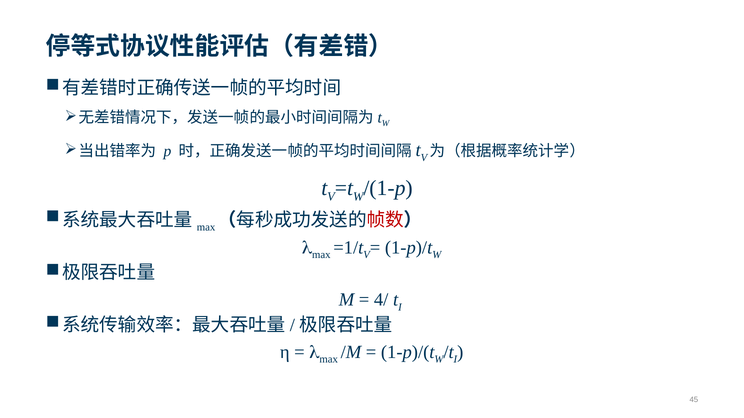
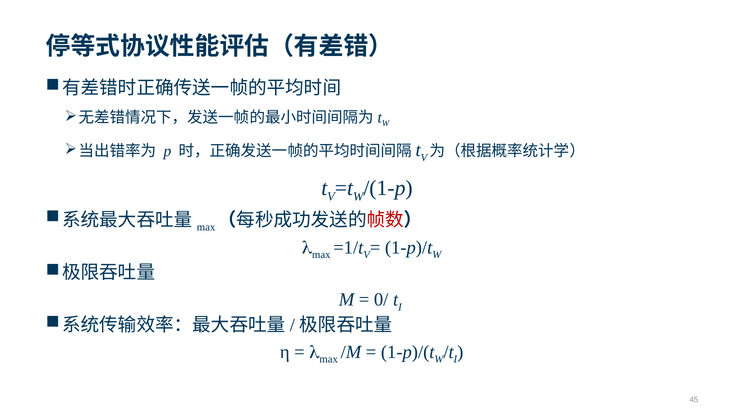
4/: 4/ -> 0/
